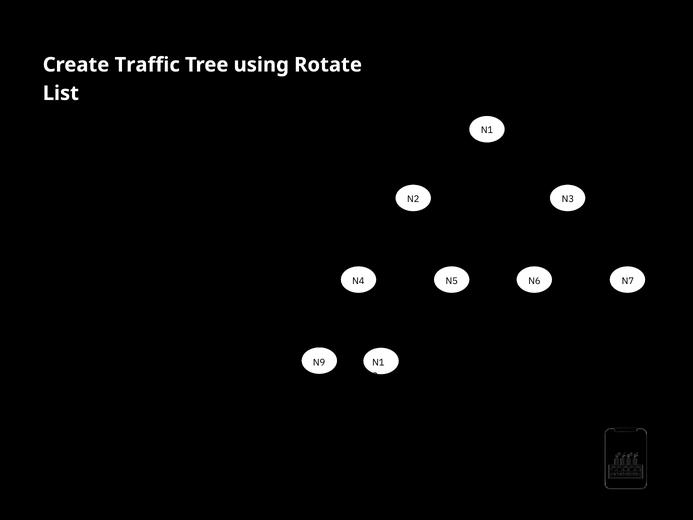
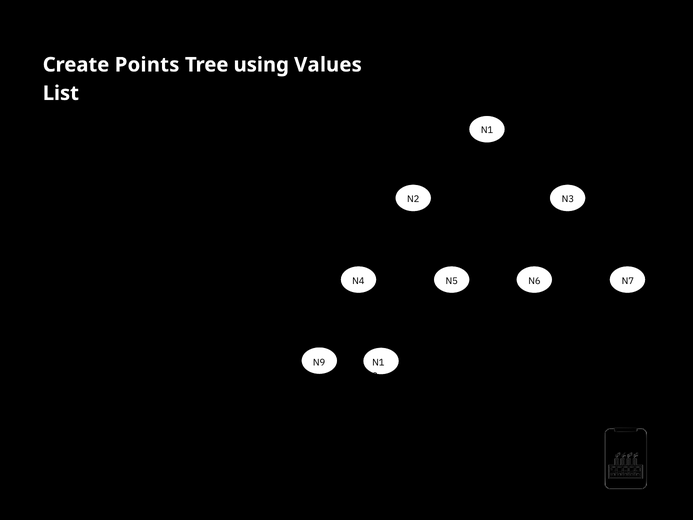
Traﬃc: Traﬃc -> Points
Rotate: Rotate -> Values
